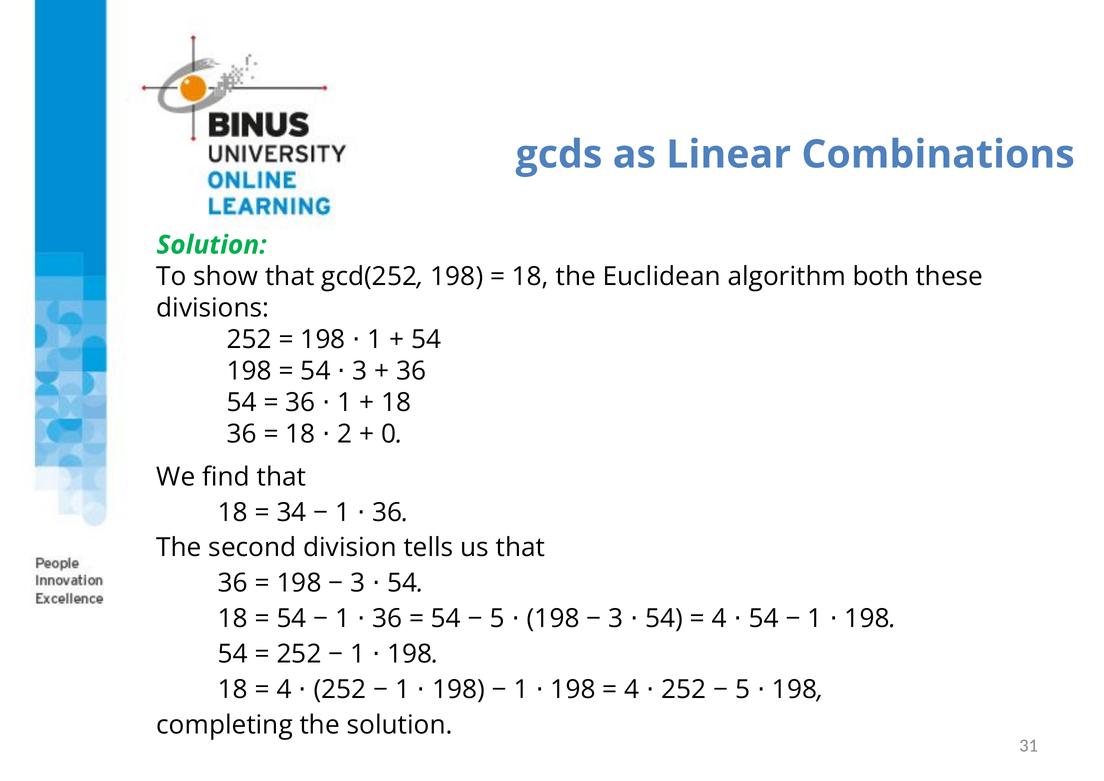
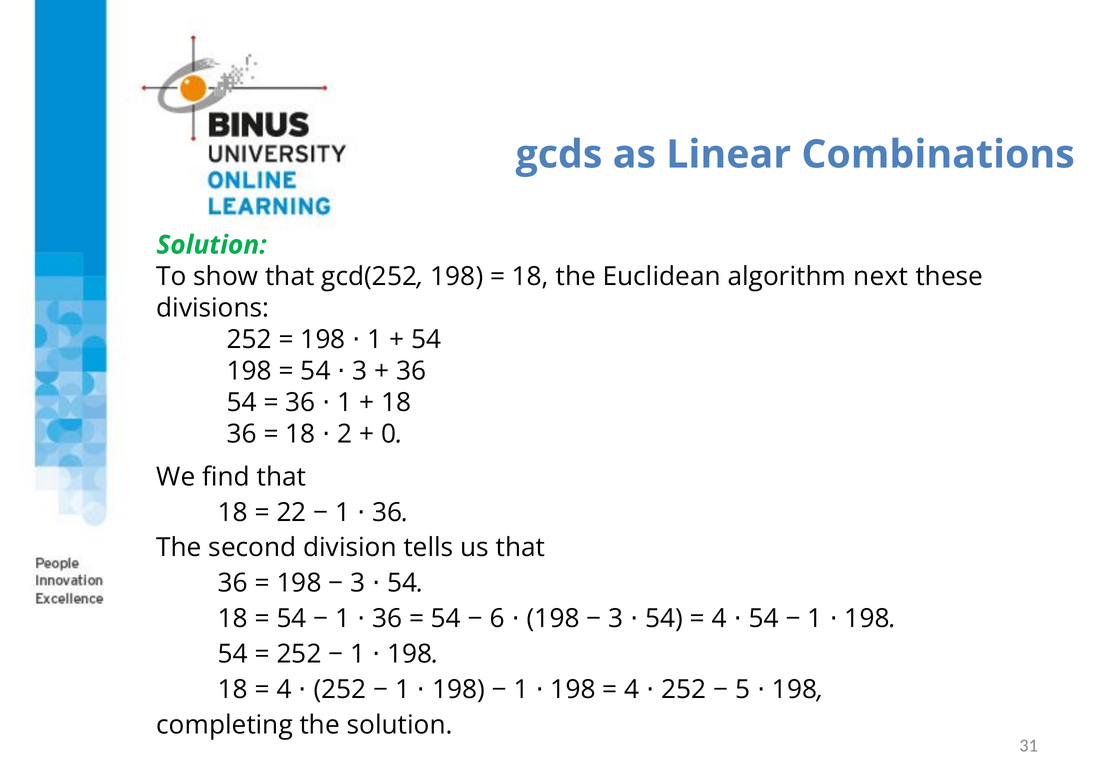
both: both -> next
34: 34 -> 22
5 at (497, 619): 5 -> 6
